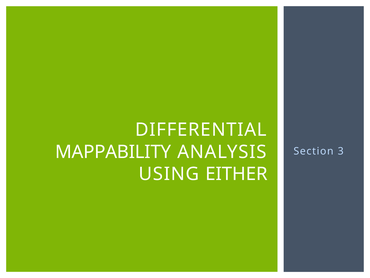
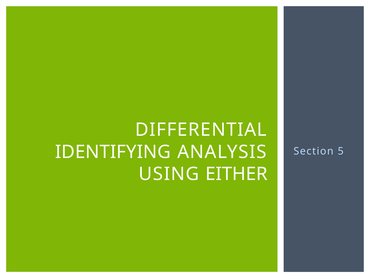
MAPPABILITY: MAPPABILITY -> IDENTIFYING
3: 3 -> 5
